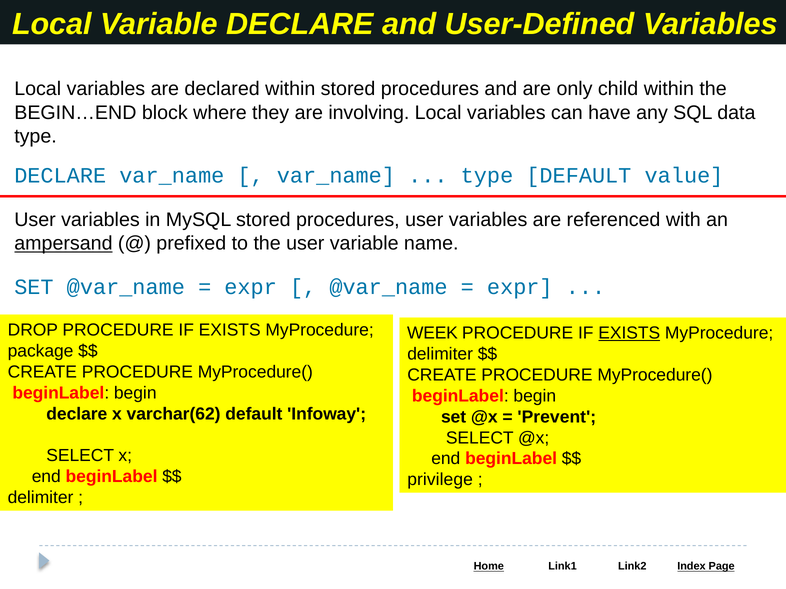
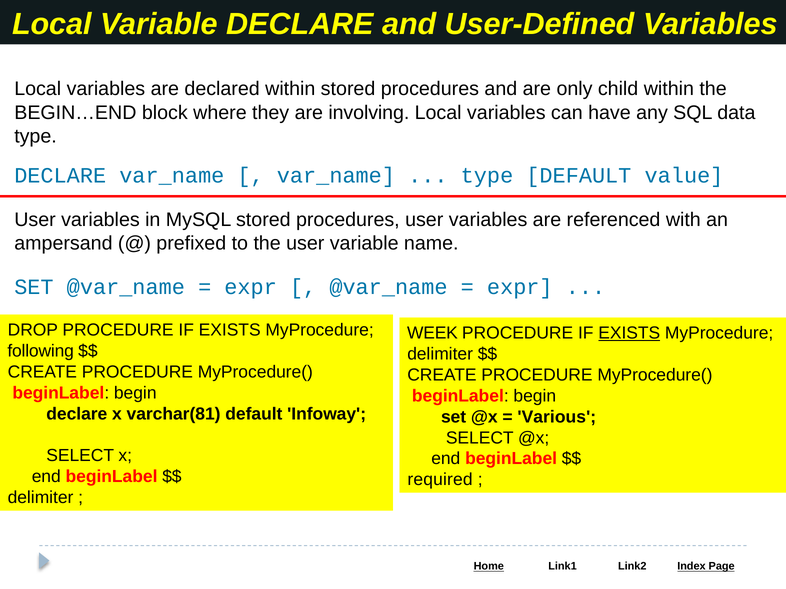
ampersand underline: present -> none
package: package -> following
varchar(62: varchar(62 -> varchar(81
Prevent: Prevent -> Various
privilege: privilege -> required
